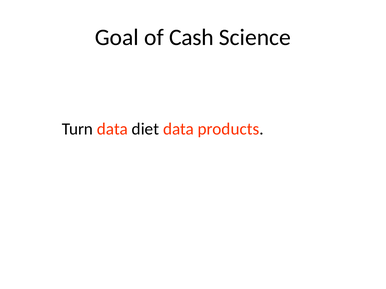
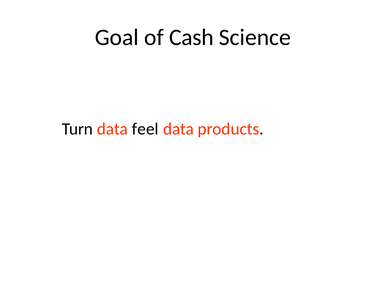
diet: diet -> feel
